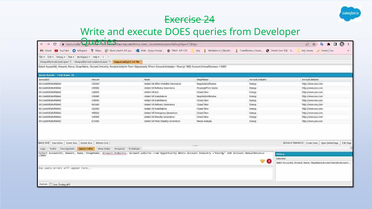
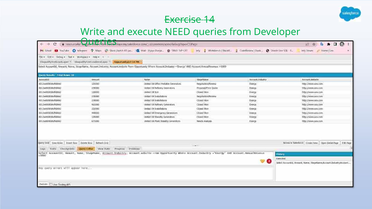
24: 24 -> 14
DOES: DOES -> NEED
